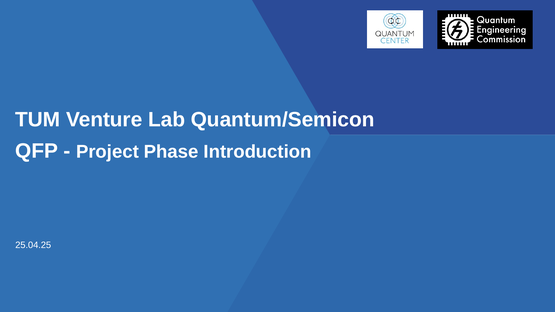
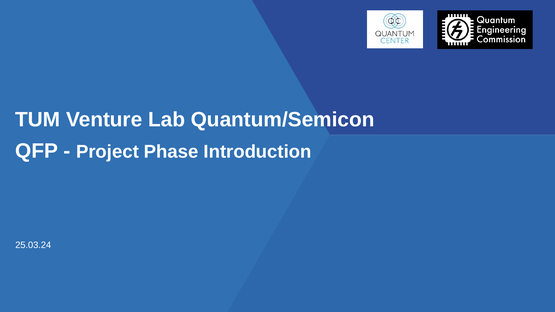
25.04.25: 25.04.25 -> 25.03.24
